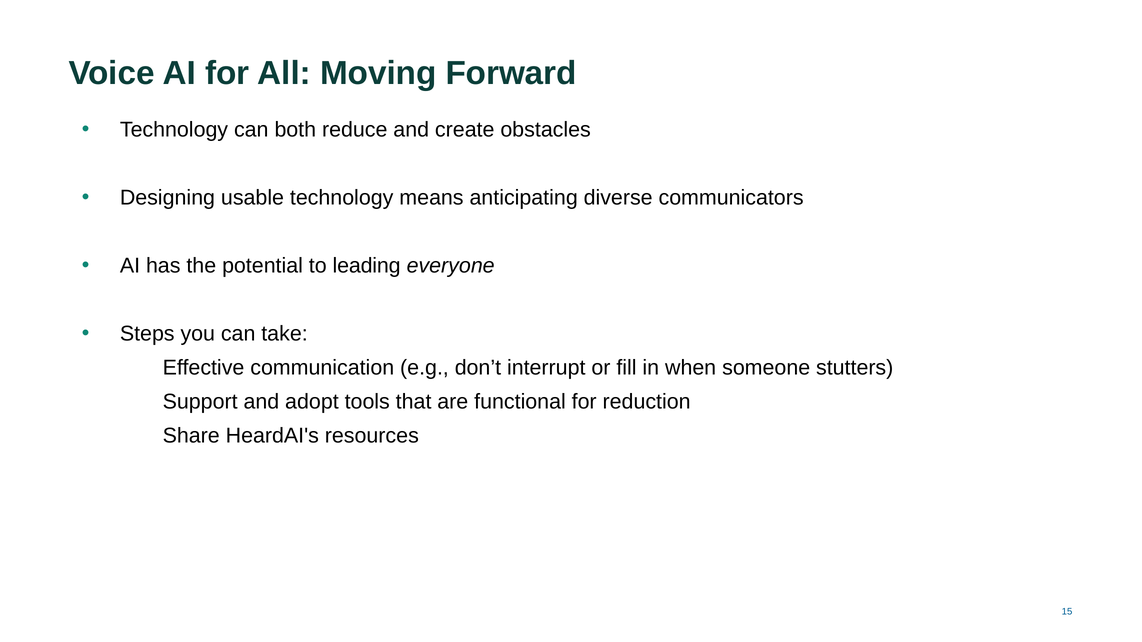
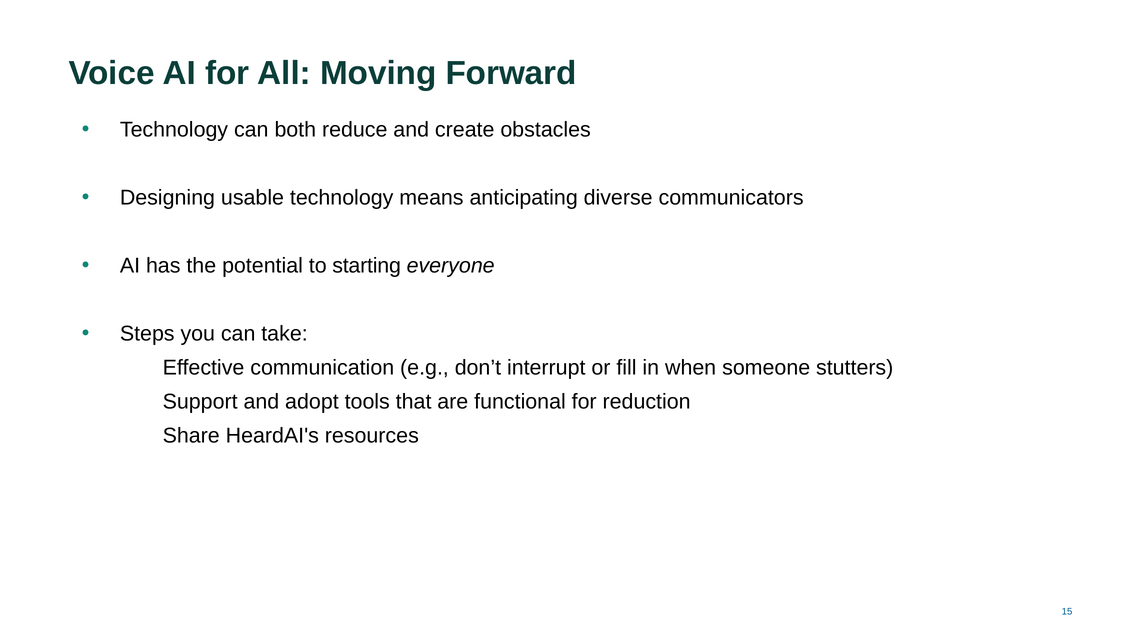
leading: leading -> starting
